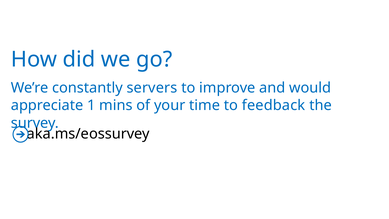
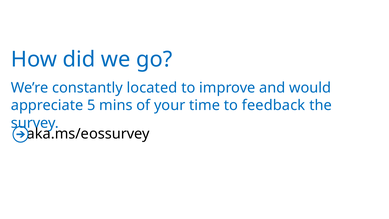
servers: servers -> located
1: 1 -> 5
